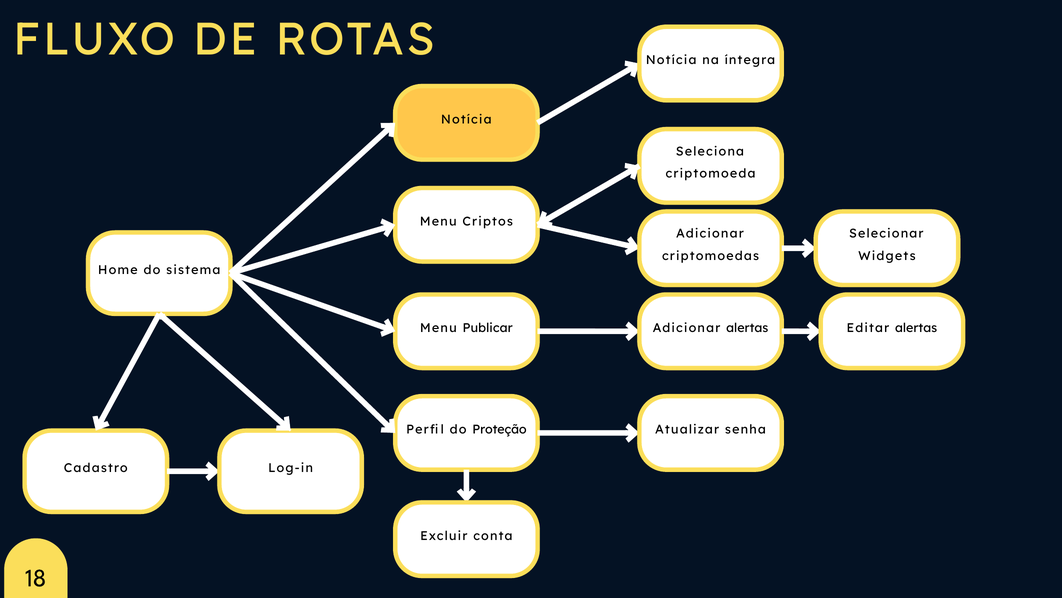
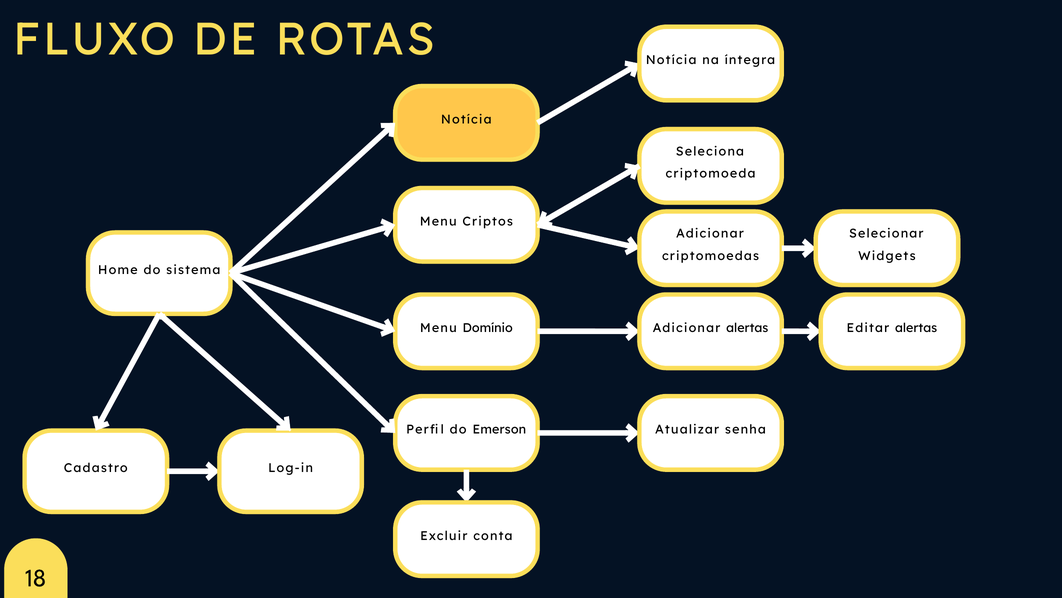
Publicar: Publicar -> Domínio
Proteção: Proteção -> Emerson
